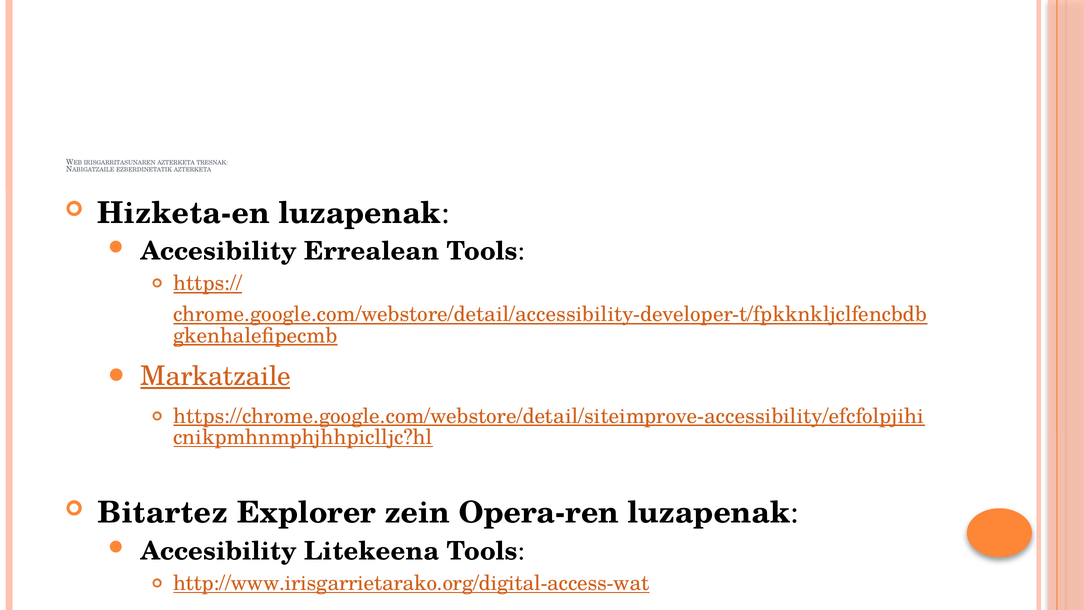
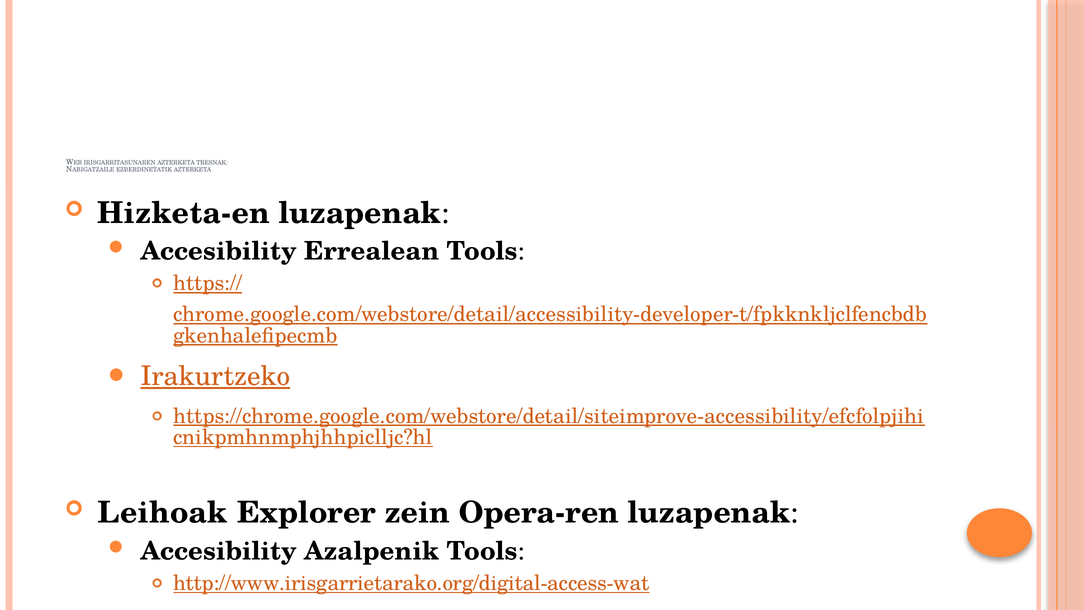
Markatzaile: Markatzaile -> Irakurtzeko
Bitartez: Bitartez -> Leihoak
Litekeena: Litekeena -> Azalpenik
